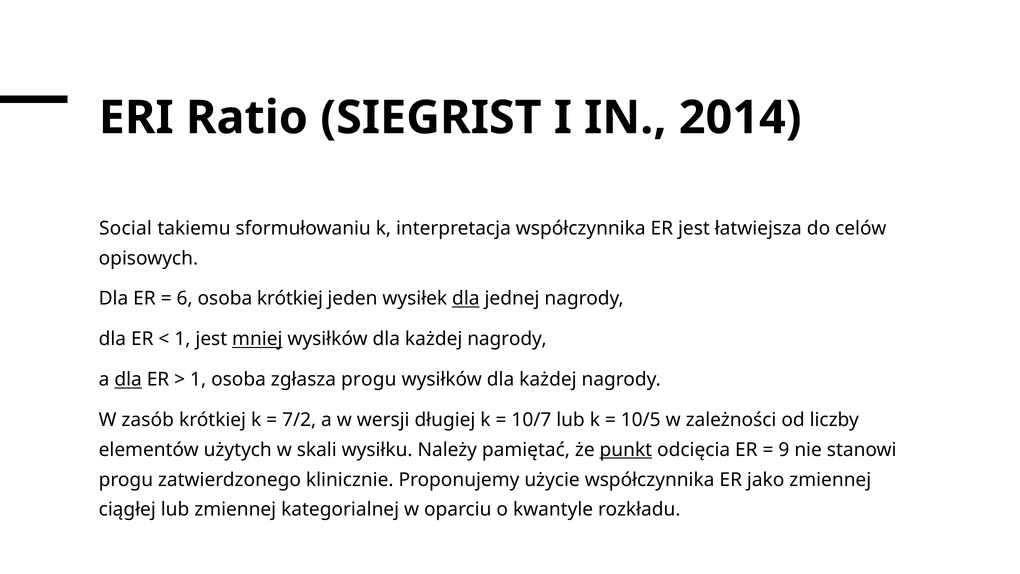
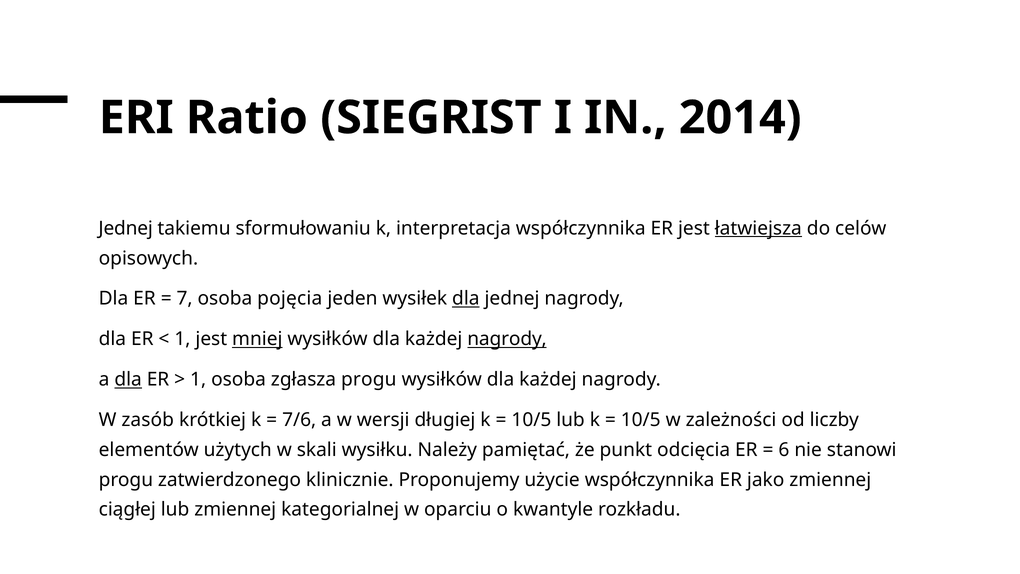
Social at (125, 228): Social -> Jednej
łatwiejsza underline: none -> present
6: 6 -> 7
osoba krótkiej: krótkiej -> pojęcia
nagrody at (507, 339) underline: none -> present
7/2: 7/2 -> 7/6
10/7 at (531, 420): 10/7 -> 10/5
punkt underline: present -> none
9: 9 -> 6
